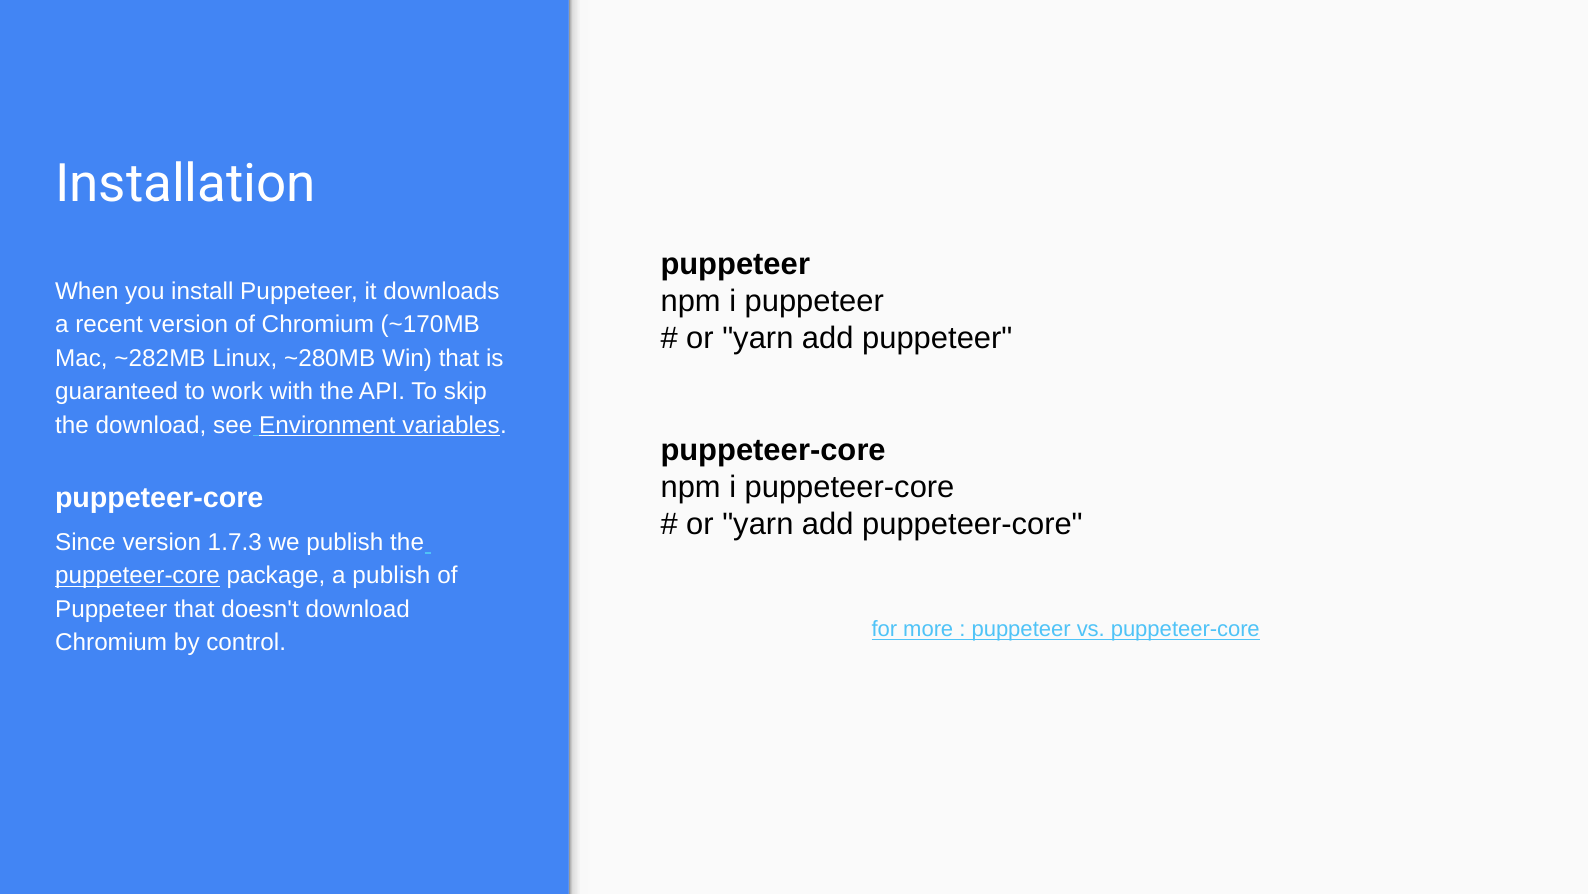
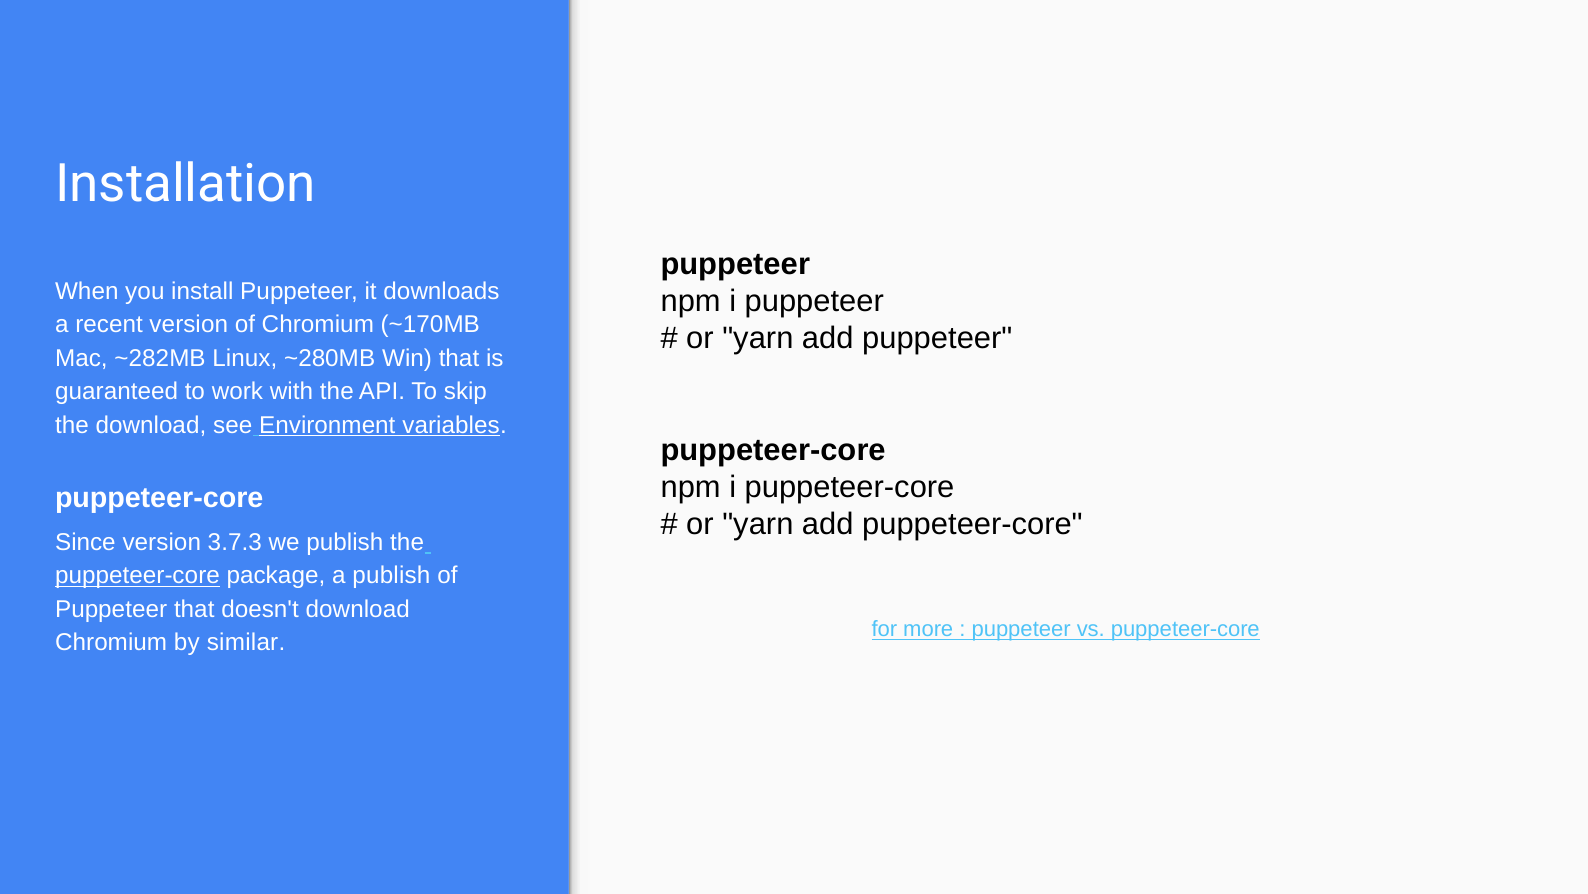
1.7.3: 1.7.3 -> 3.7.3
control: control -> similar
